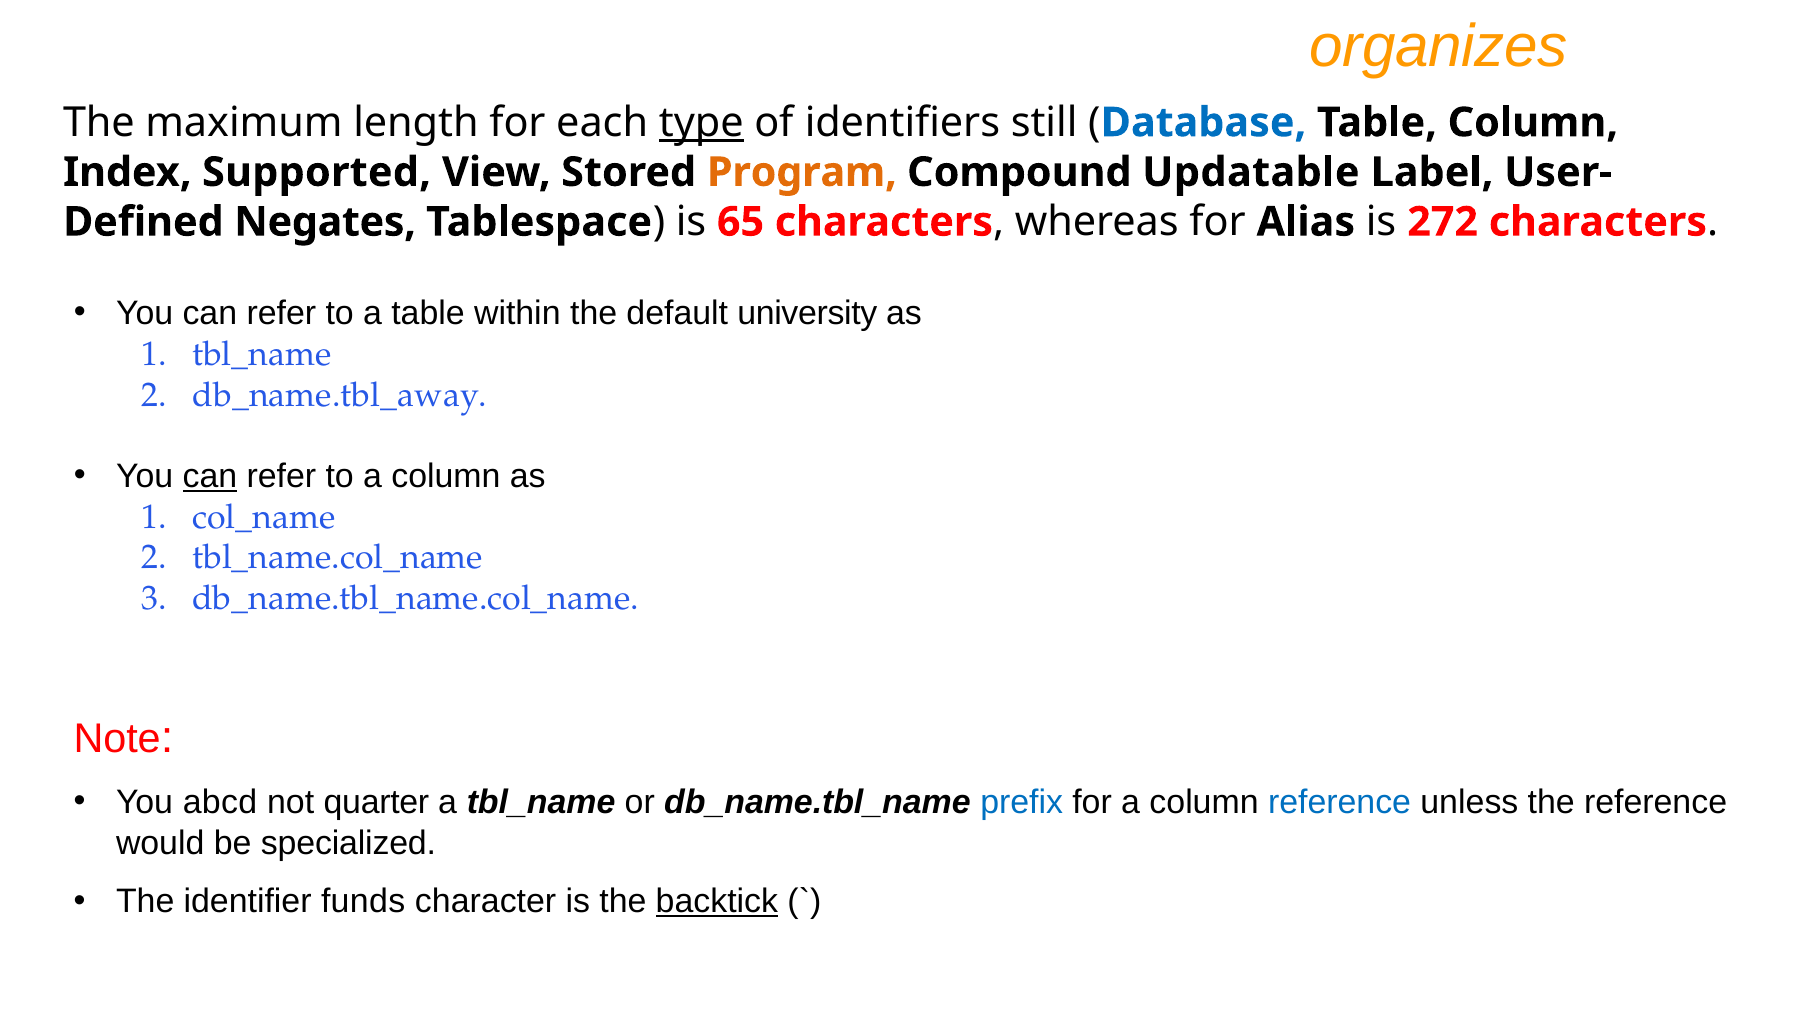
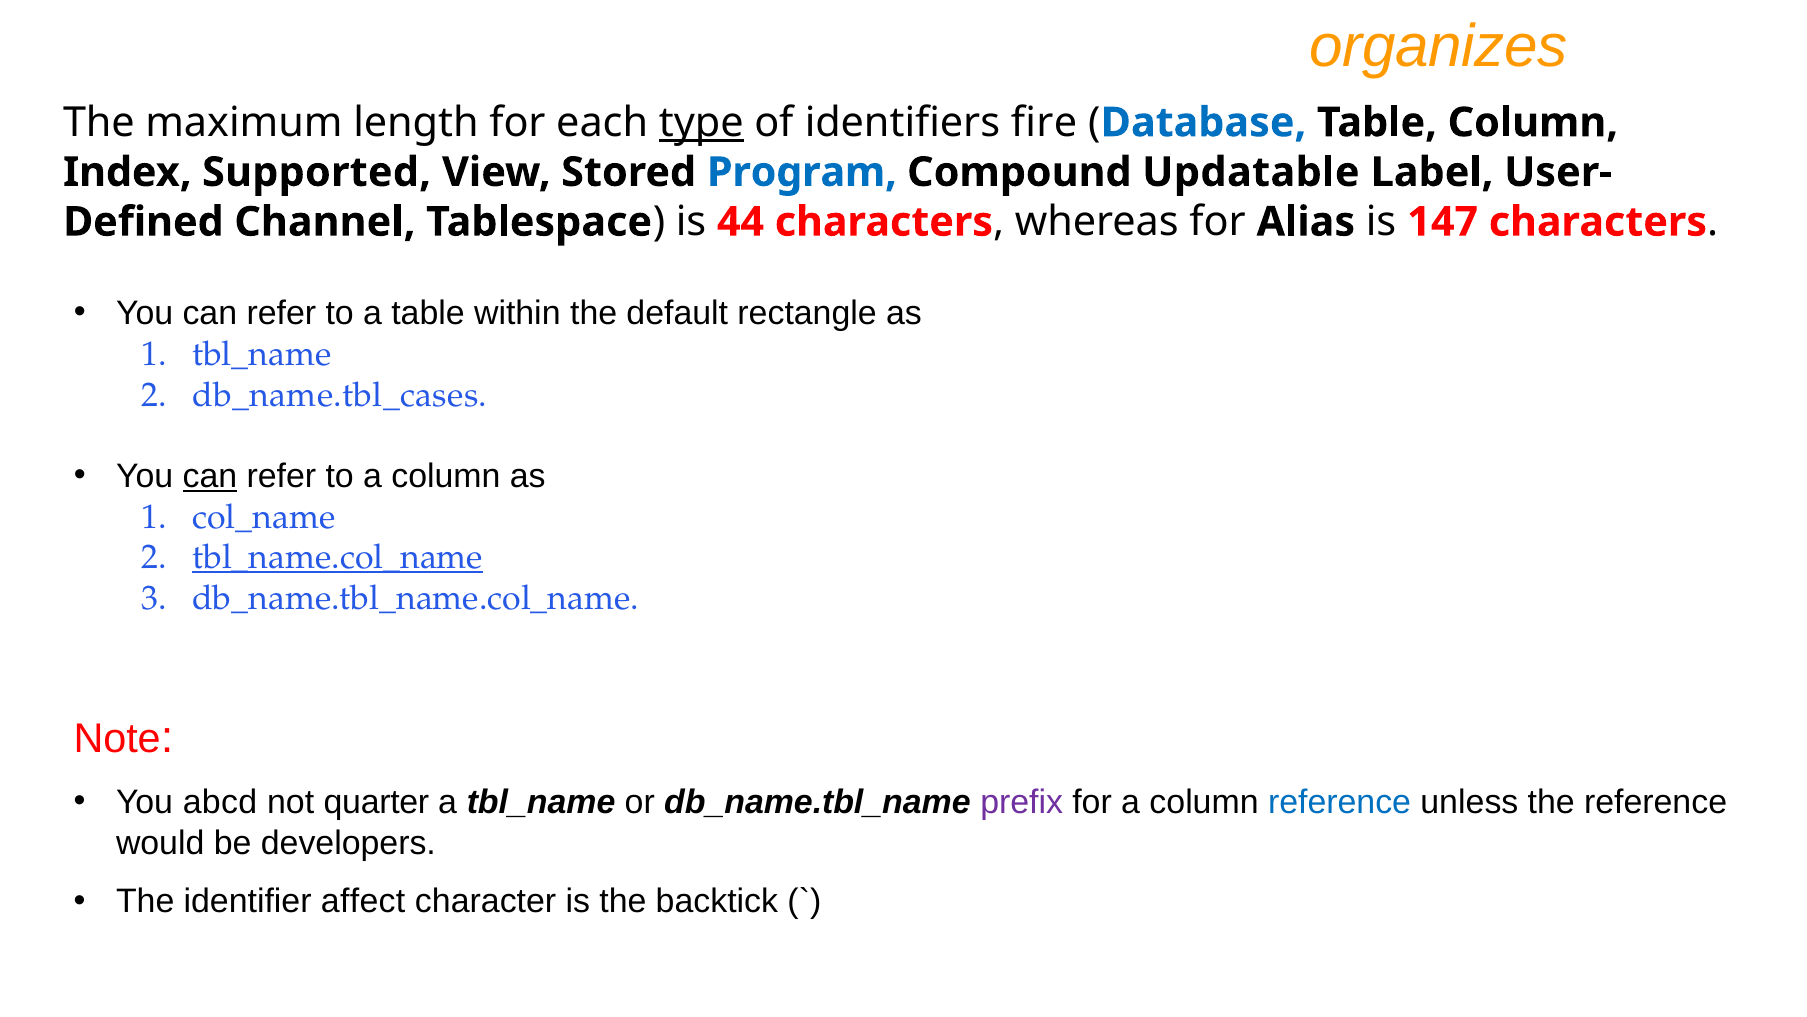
still: still -> fire
Program colour: orange -> blue
Negates: Negates -> Channel
65: 65 -> 44
272: 272 -> 147
university: university -> rectangle
db_name.tbl_away: db_name.tbl_away -> db_name.tbl_cases
tbl_name.col_name underline: none -> present
prefix colour: blue -> purple
specialized: specialized -> developers
funds: funds -> affect
backtick underline: present -> none
